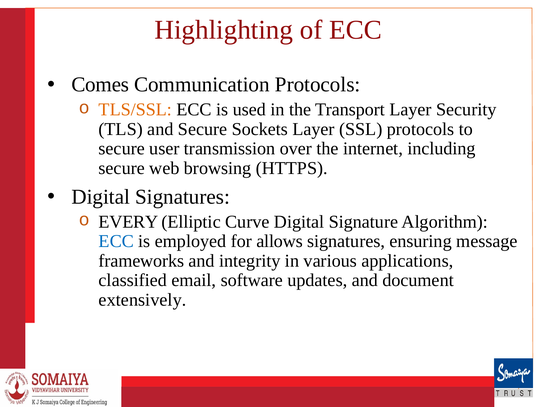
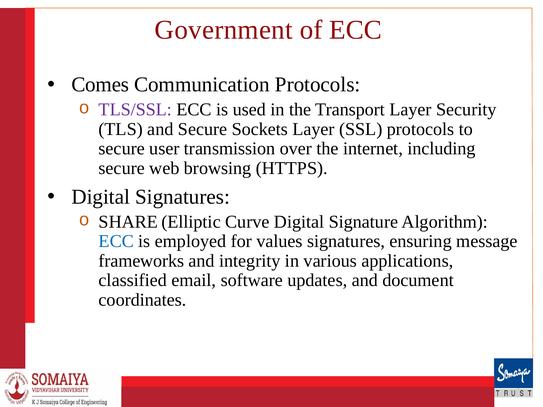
Highlighting: Highlighting -> Government
TLS/SSL colour: orange -> purple
EVERY: EVERY -> SHARE
allows: allows -> values
extensively: extensively -> coordinates
